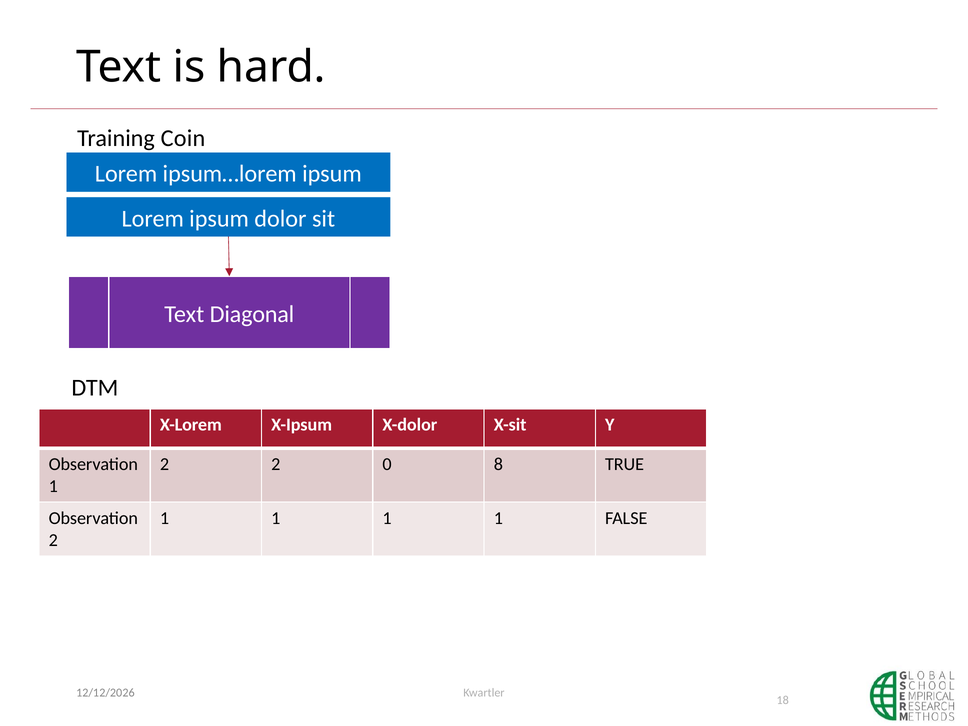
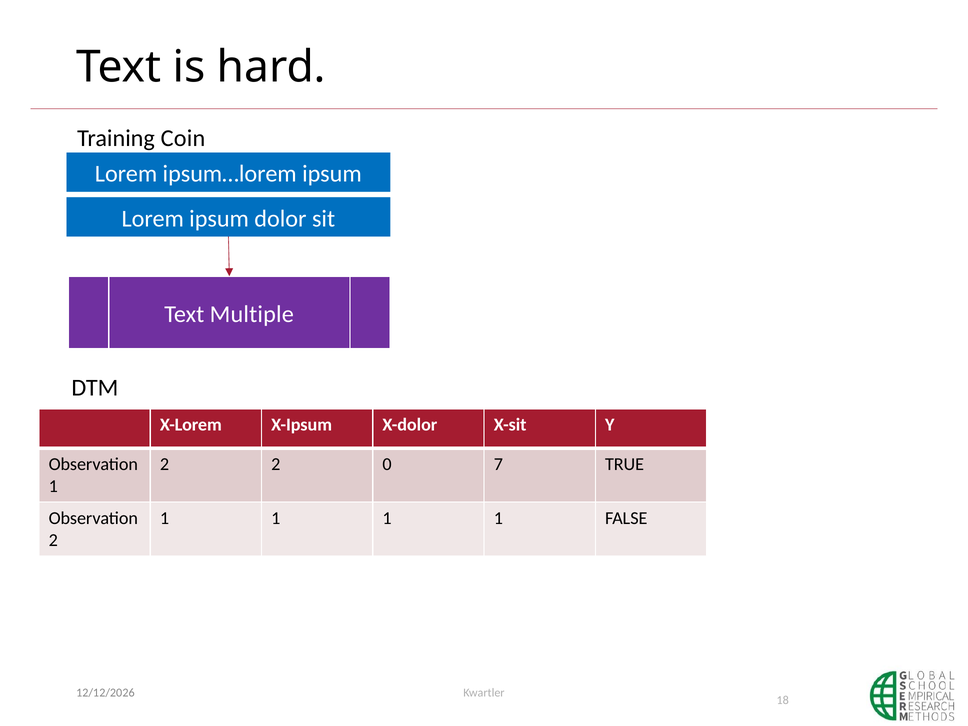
Diagonal: Diagonal -> Multiple
8: 8 -> 7
